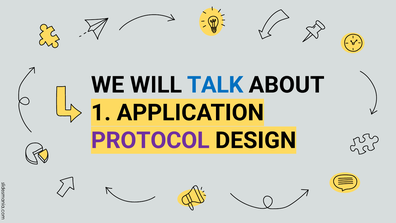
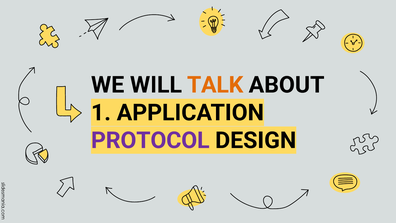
TALK colour: blue -> orange
